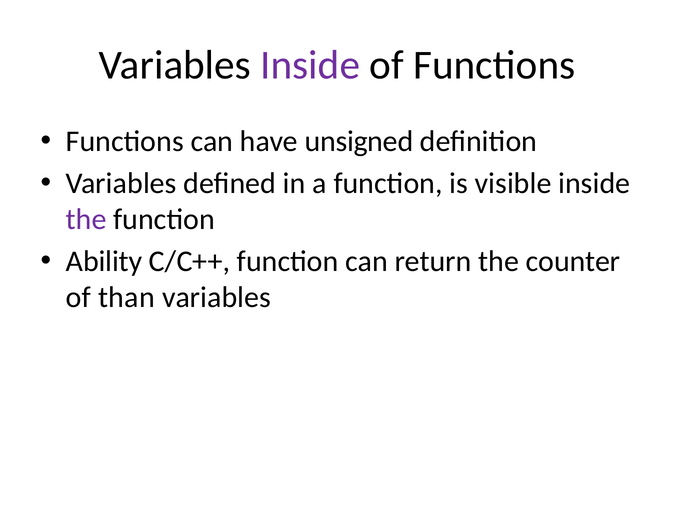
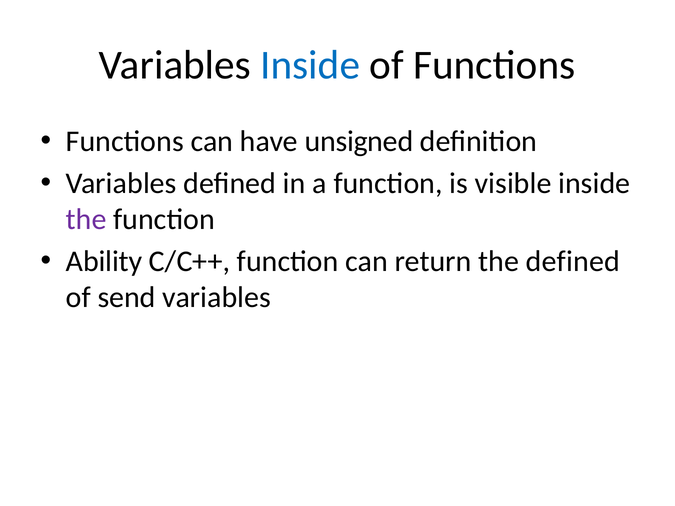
Inside at (310, 65) colour: purple -> blue
the counter: counter -> defined
than: than -> send
